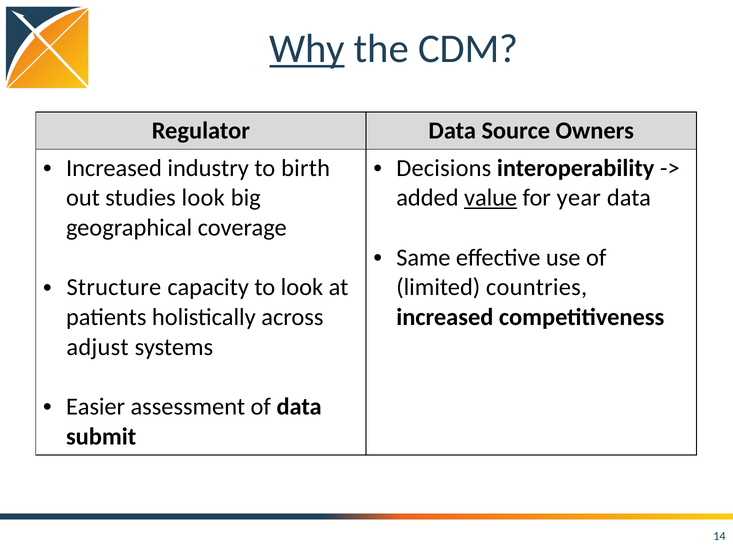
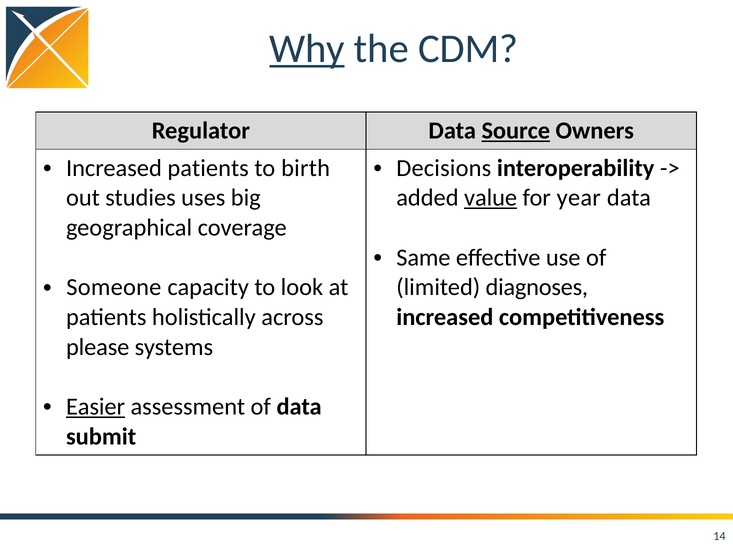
Source underline: none -> present
Increased industry: industry -> patients
studies look: look -> uses
Structure: Structure -> Someone
countries: countries -> diagnoses
adjust: adjust -> please
Easier underline: none -> present
